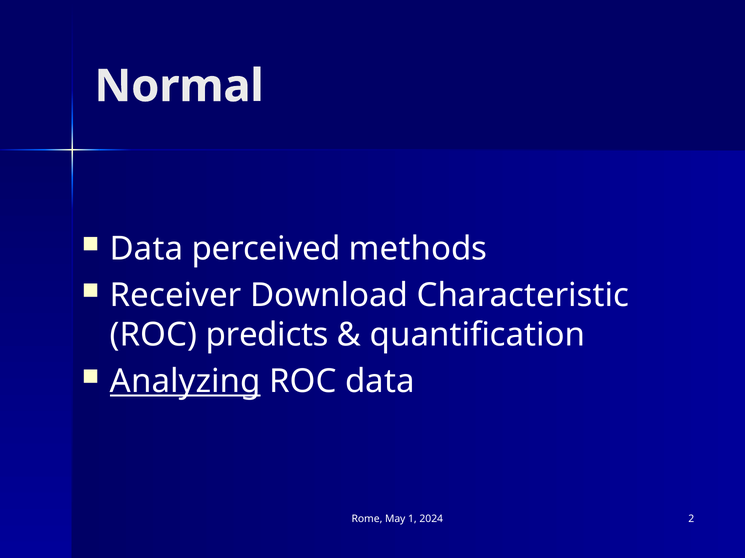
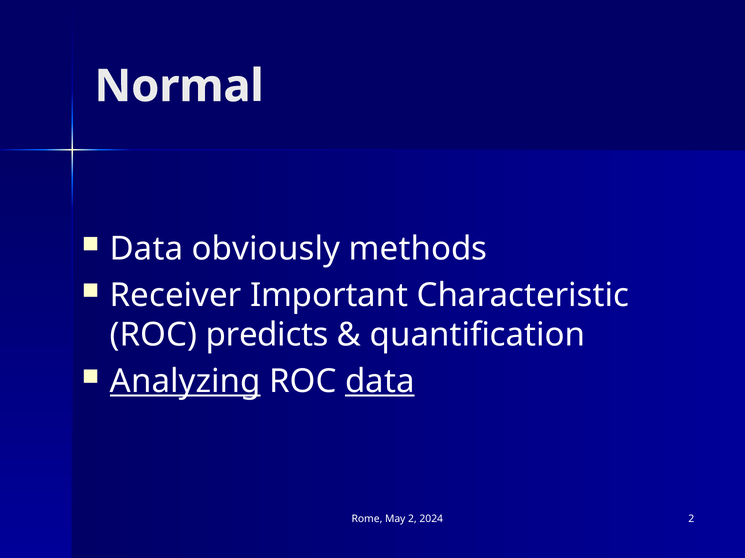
perceived: perceived -> obviously
Download: Download -> Important
data at (380, 382) underline: none -> present
May 1: 1 -> 2
